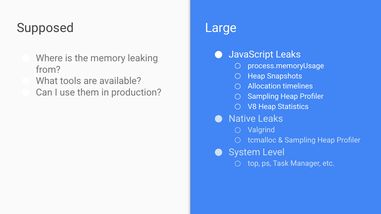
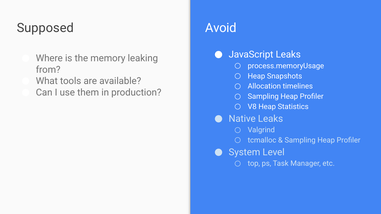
Large: Large -> Avoid
